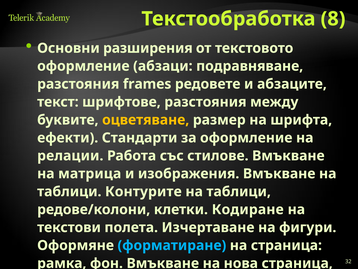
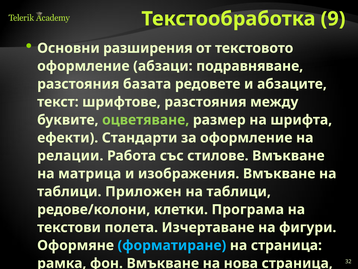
8: 8 -> 9
frames: frames -> базата
оцветяване colour: yellow -> light green
Контурите: Контурите -> Приложен
Кодиране: Кодиране -> Програма
